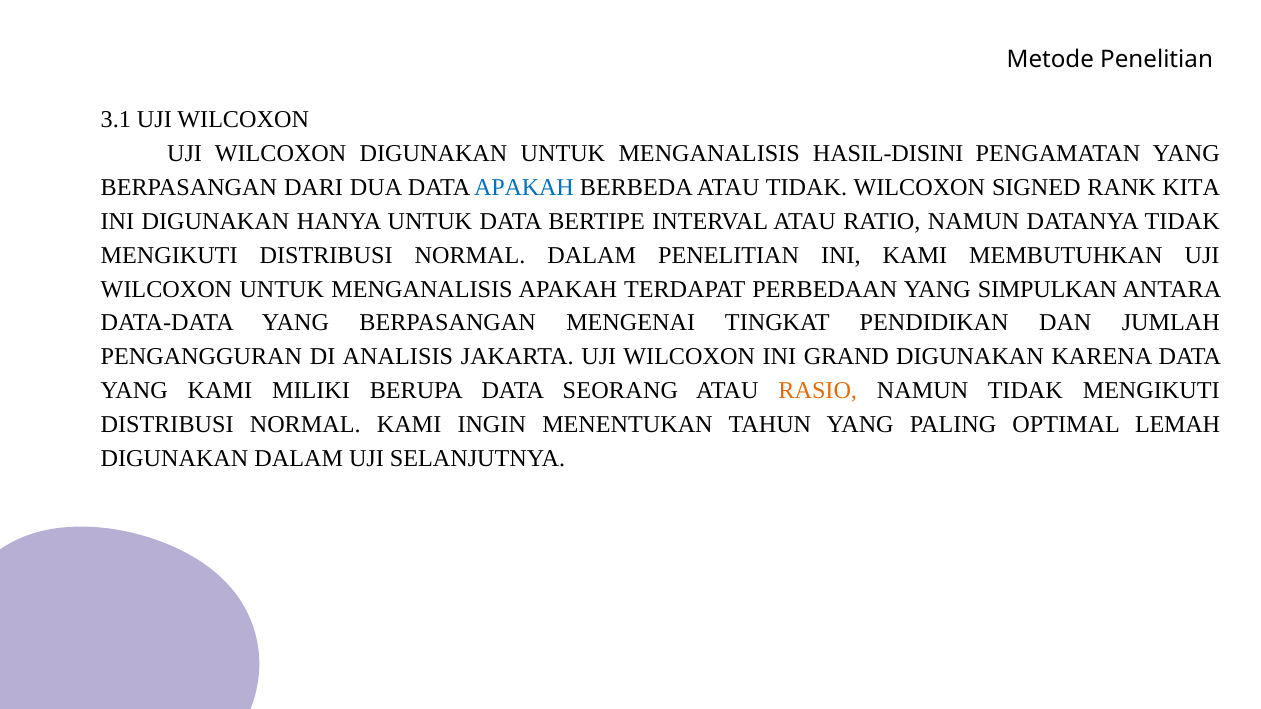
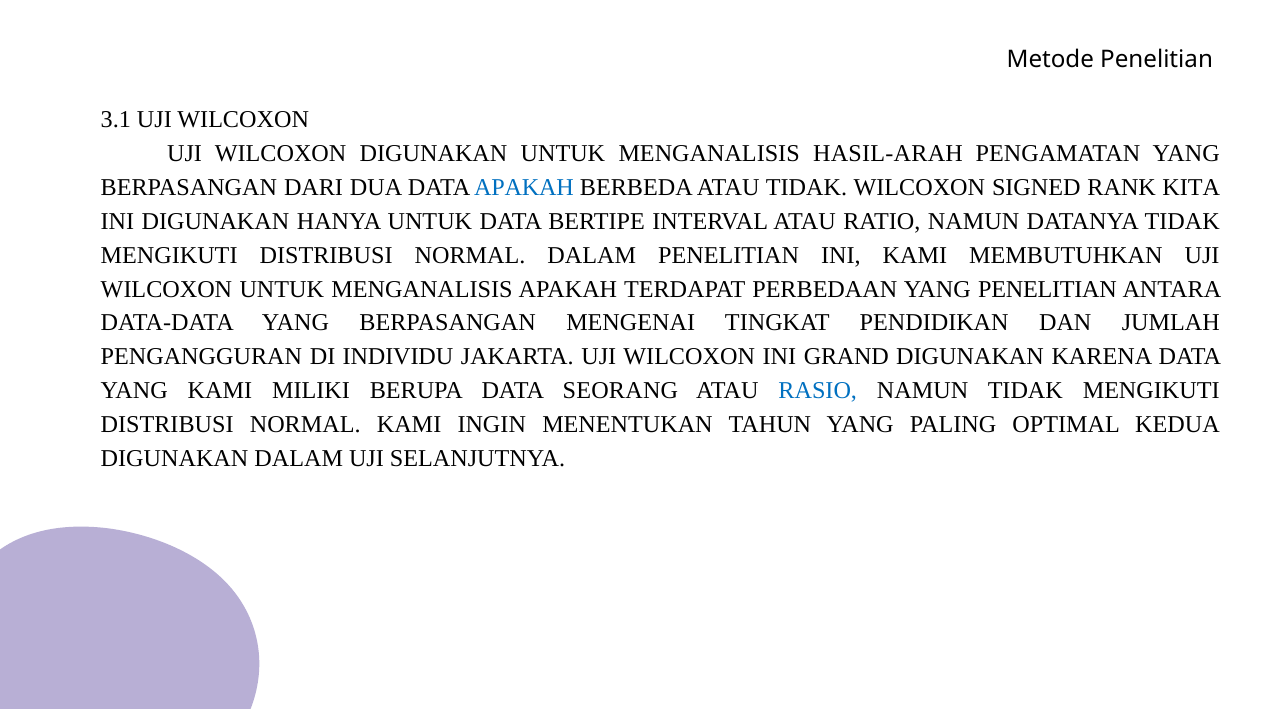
HASIL-DISINI: HASIL-DISINI -> HASIL-ARAH
YANG SIMPULKAN: SIMPULKAN -> PENELITIAN
ANALISIS: ANALISIS -> INDIVIDU
RASIO colour: orange -> blue
LEMAH: LEMAH -> KEDUA
